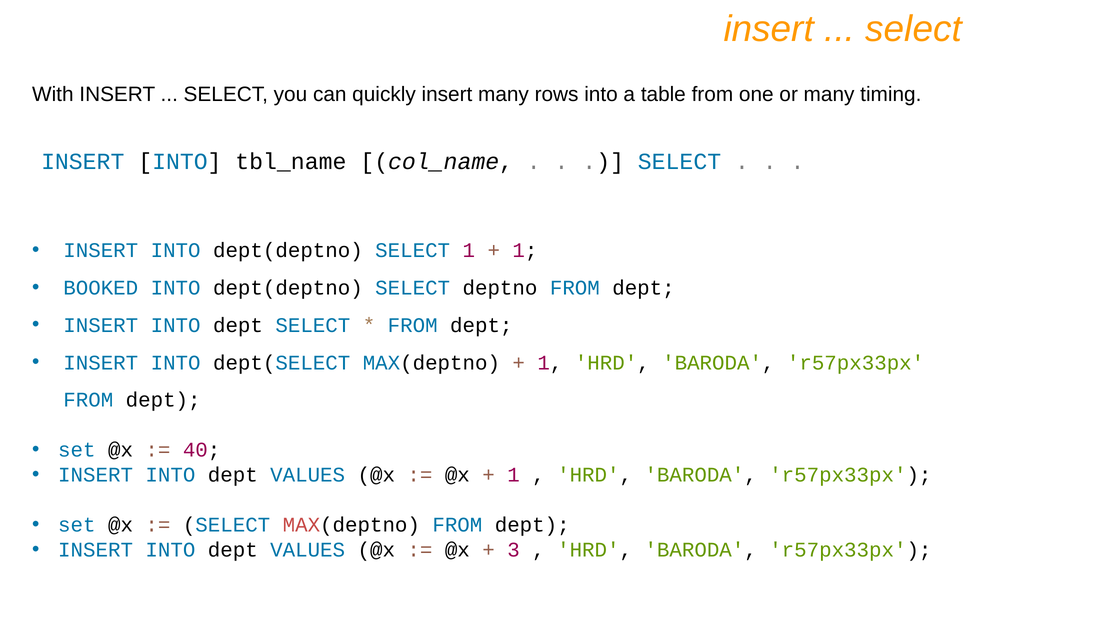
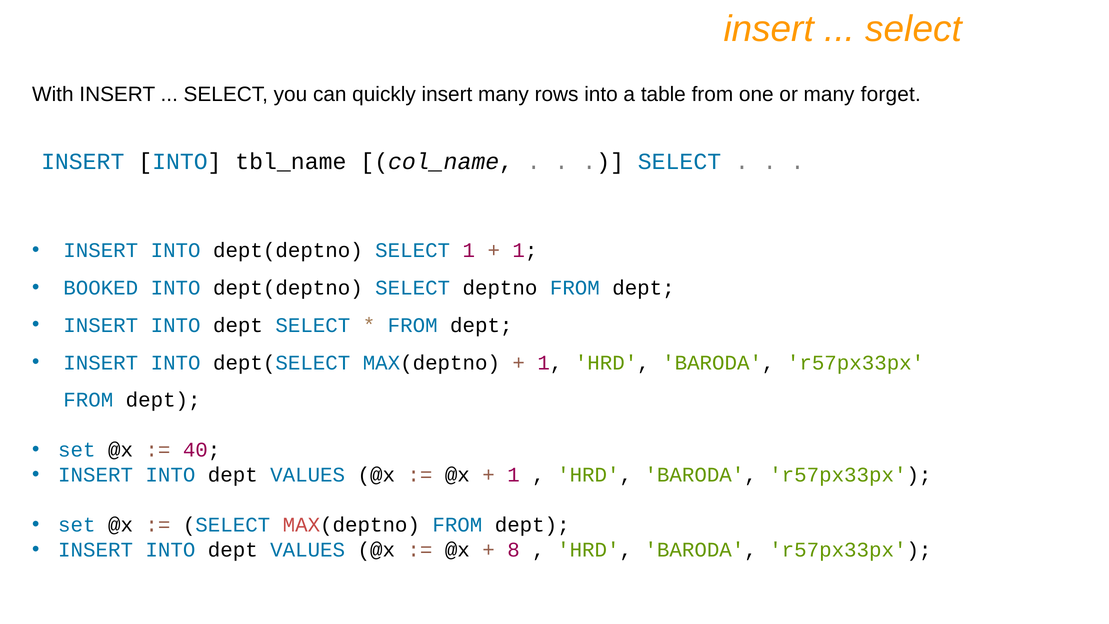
timing: timing -> forget
3: 3 -> 8
